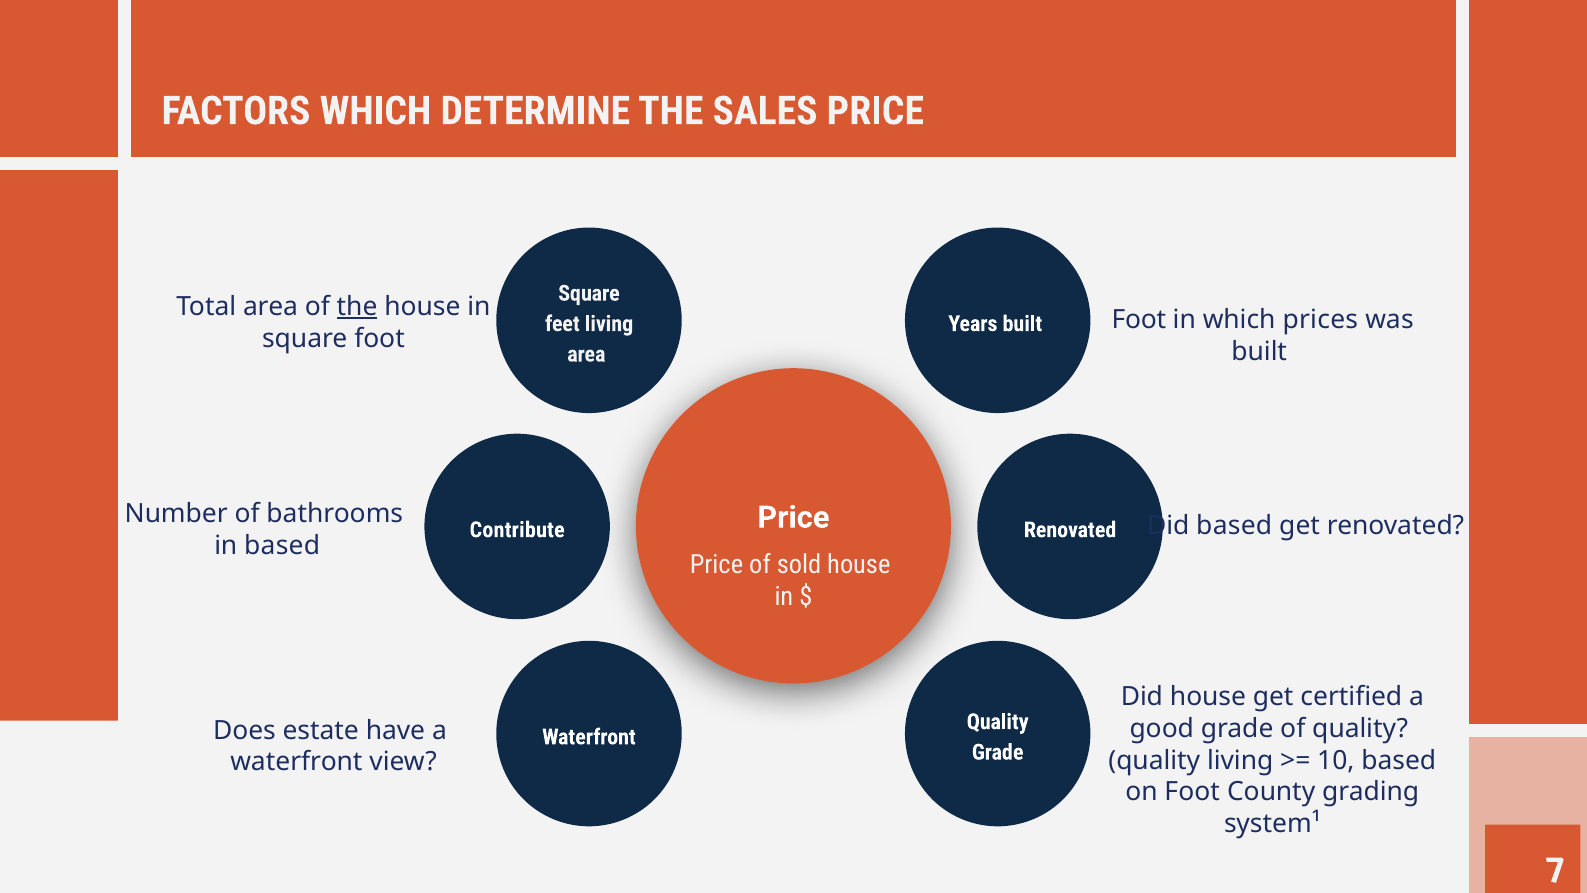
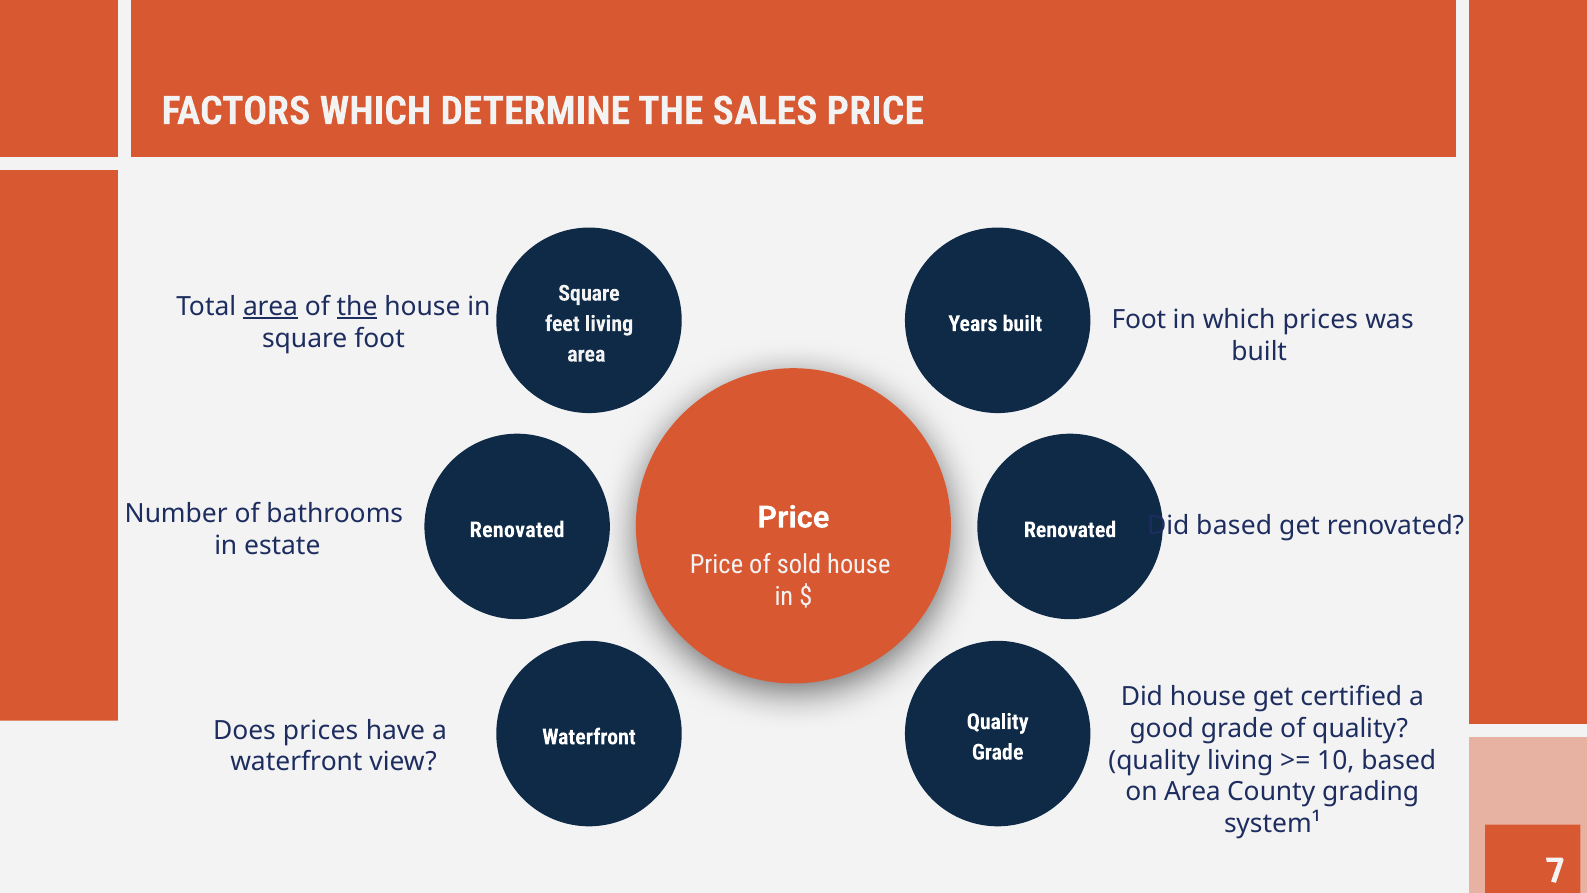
area at (271, 307) underline: none -> present
Contribute at (517, 530): Contribute -> Renovated
in based: based -> estate
Does estate: estate -> prices
on Foot: Foot -> Area
